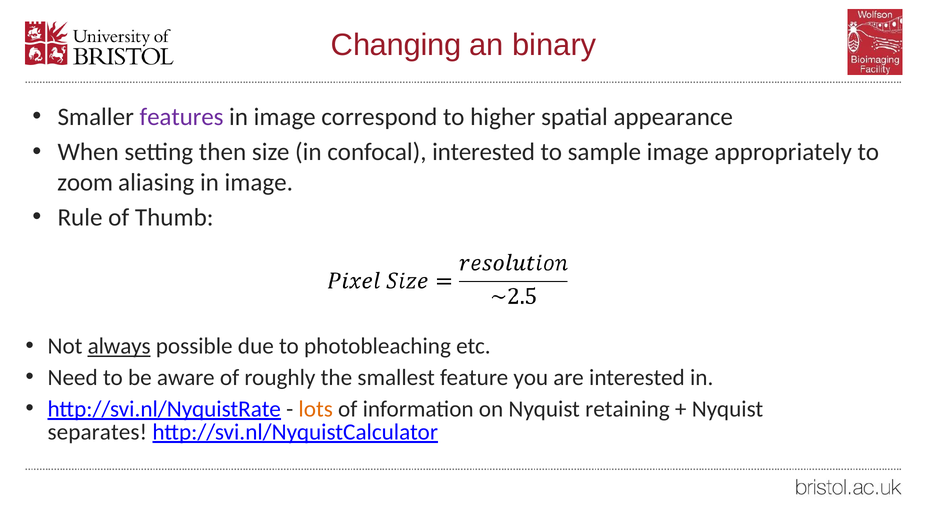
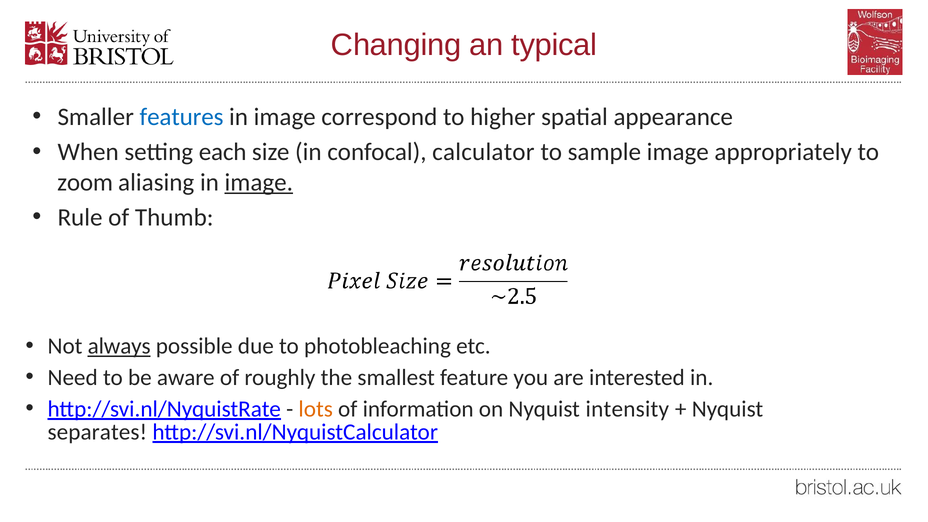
binary: binary -> typical
features colour: purple -> blue
then: then -> each
confocal interested: interested -> calculator
image at (259, 182) underline: none -> present
retaining: retaining -> intensity
